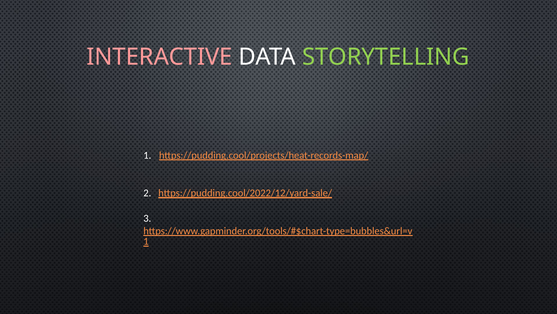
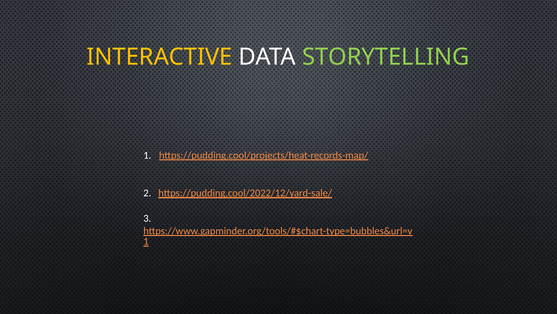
INTERACTIVE colour: pink -> yellow
